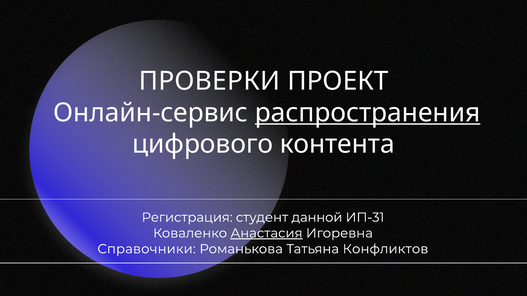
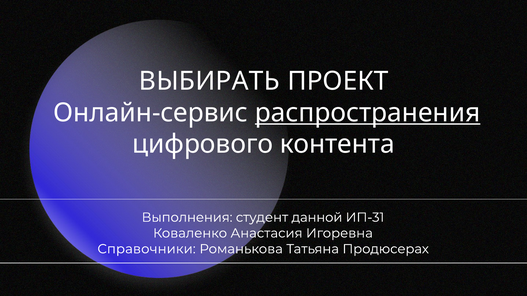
ПРОВЕРКИ: ПРОВЕРКИ -> ВЫБИРАТЬ
Регистрация: Регистрация -> Выполнения
Анастасия underline: present -> none
Конфликтов: Конфликтов -> Продюсерах
